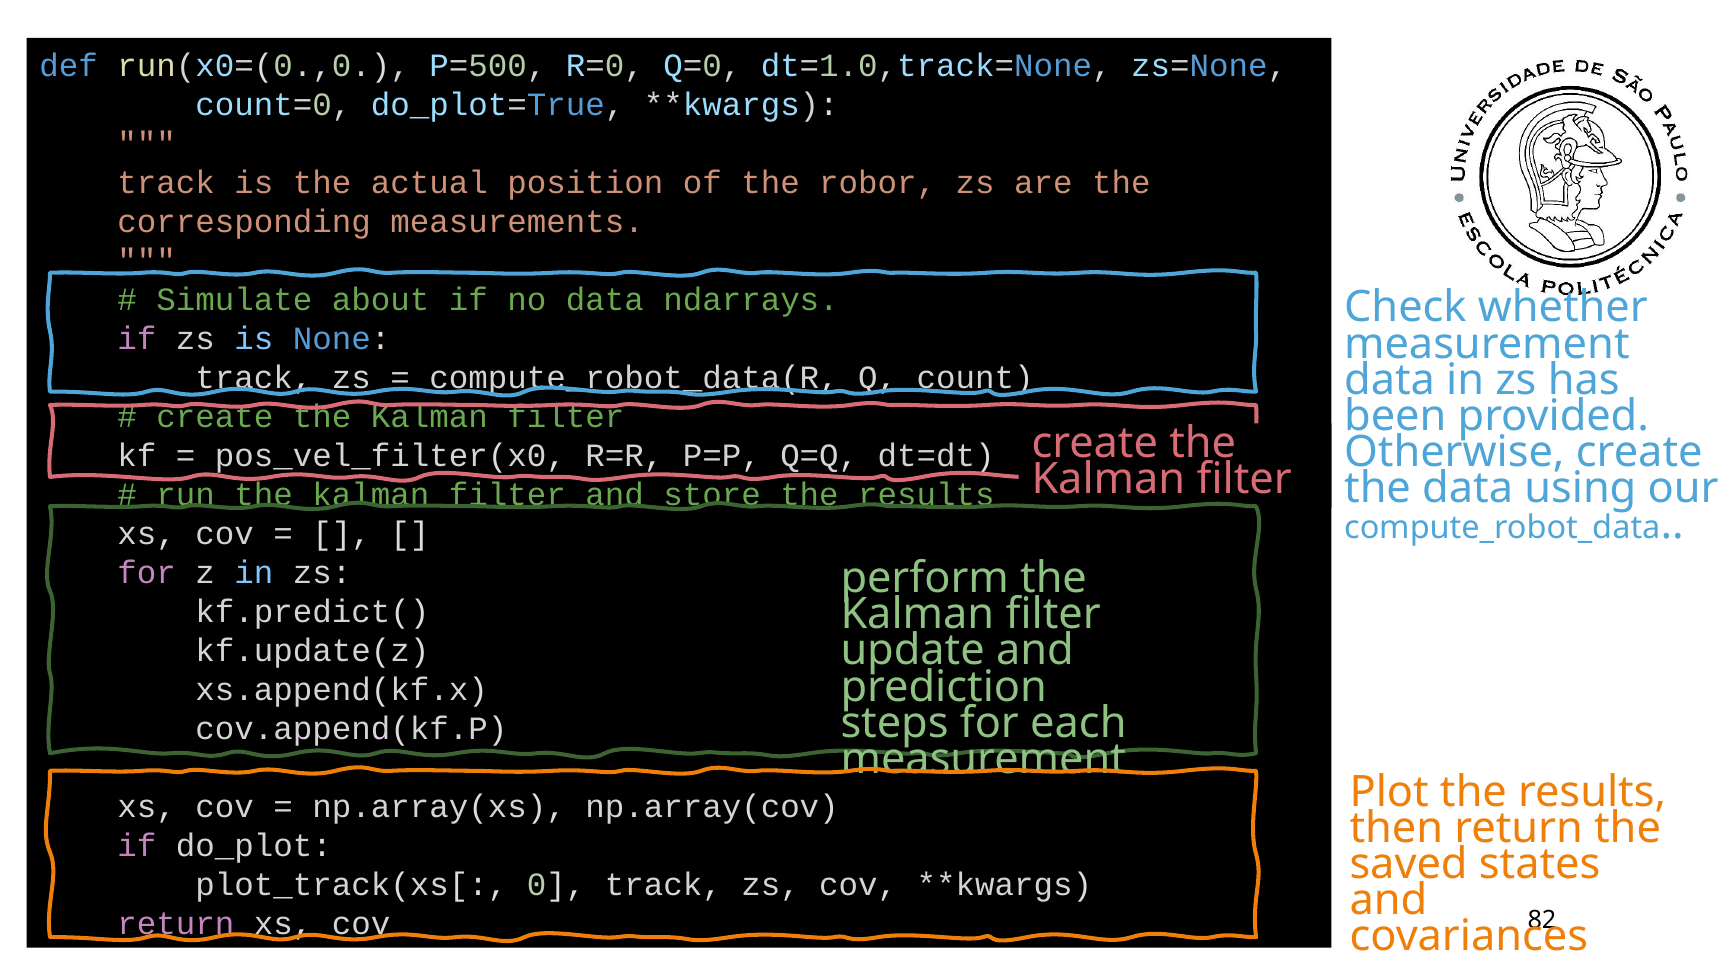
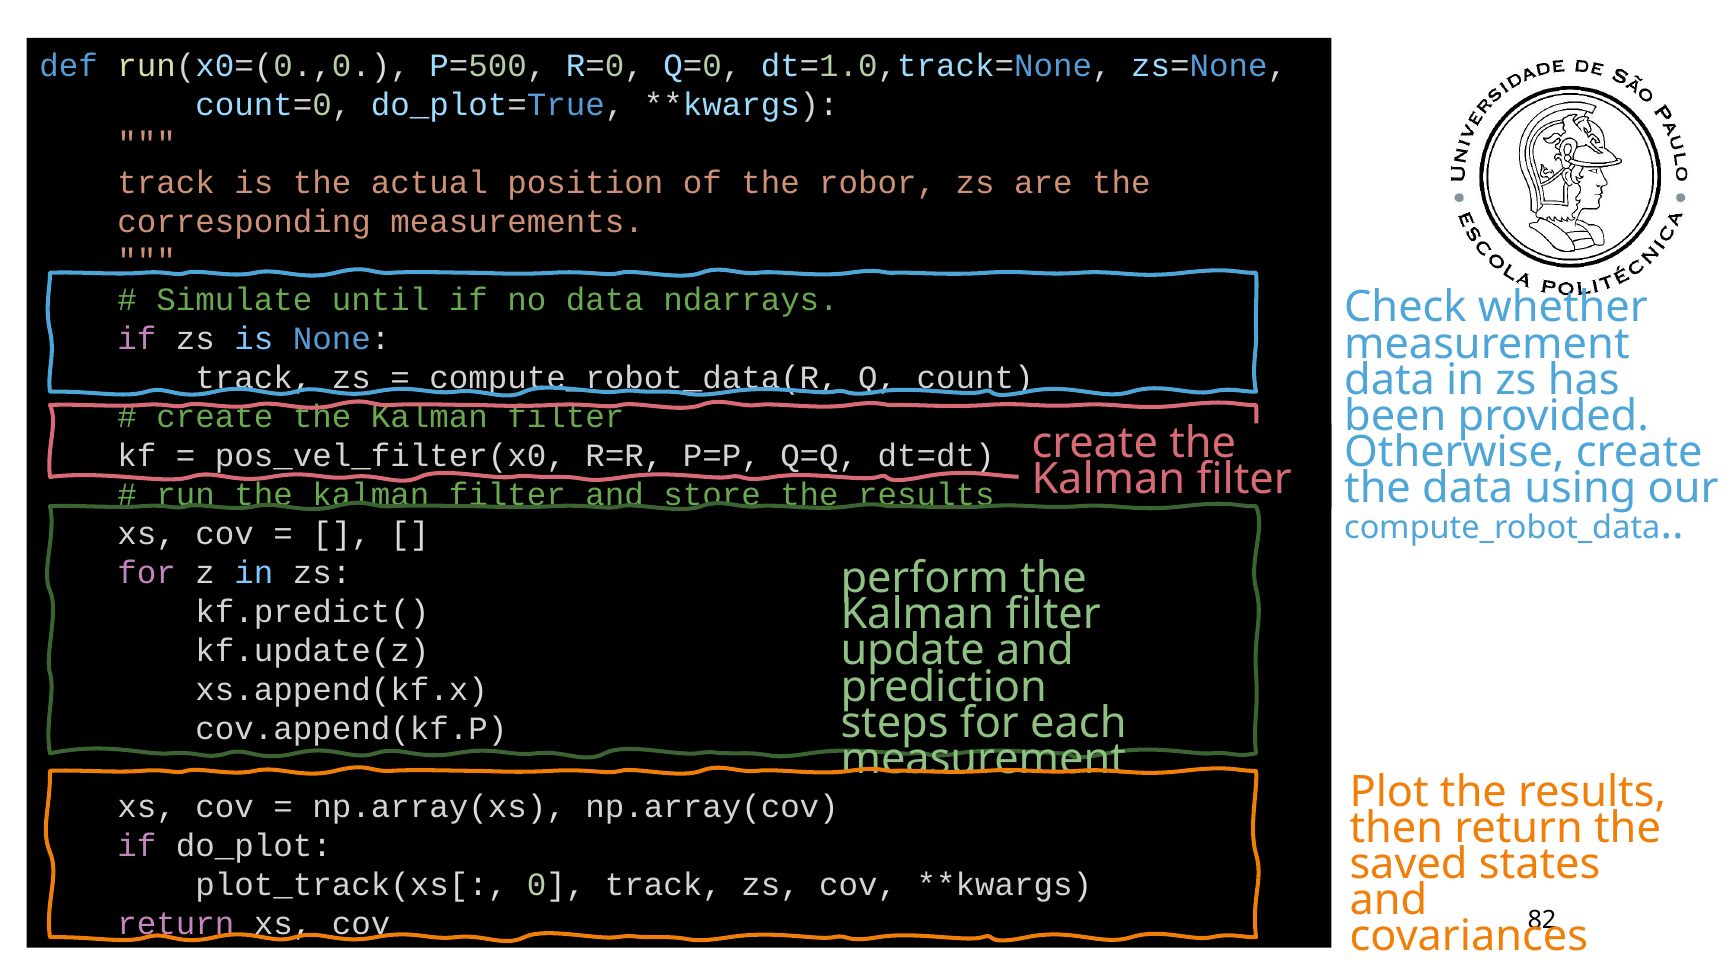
about: about -> until
